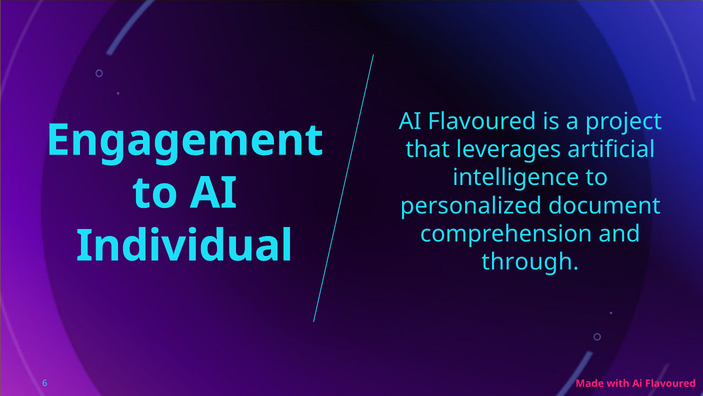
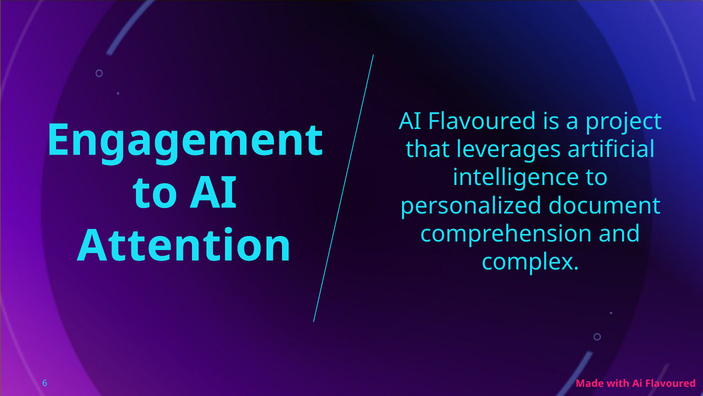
Individual: Individual -> Attention
through: through -> complex
